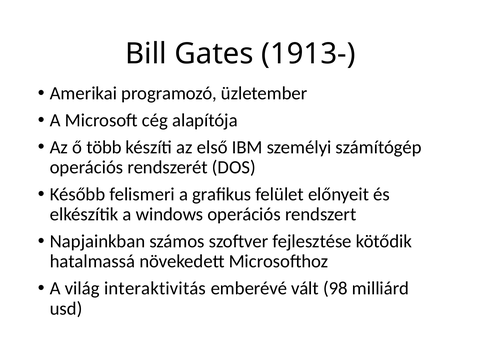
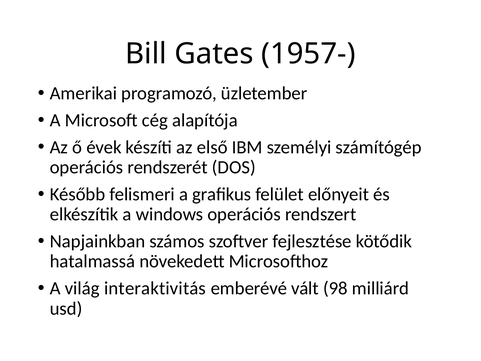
1913-: 1913- -> 1957-
több: több -> évek
